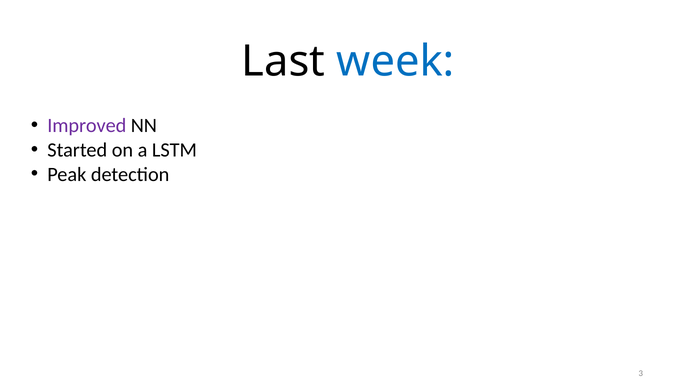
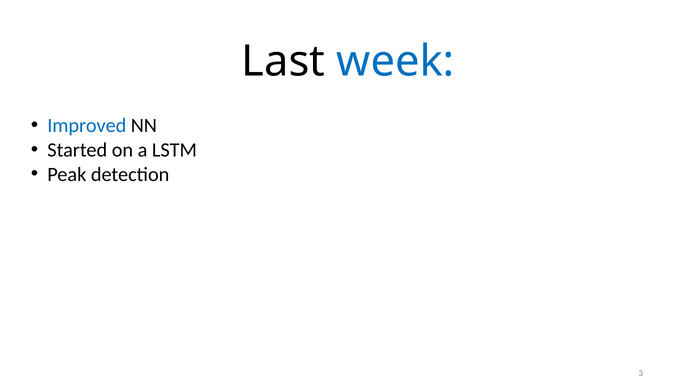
Improved colour: purple -> blue
